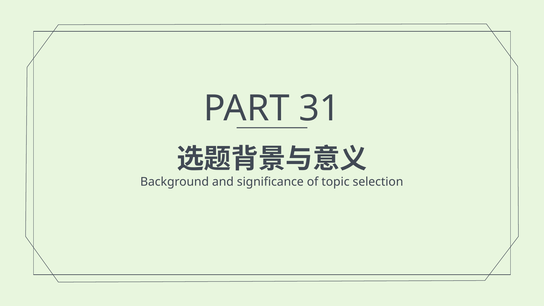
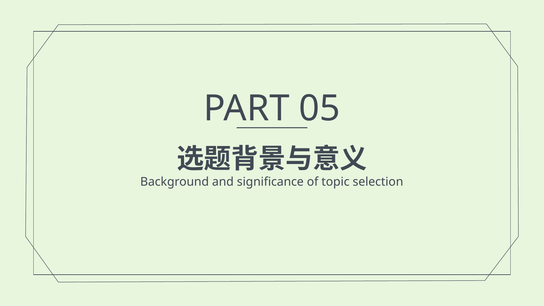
31: 31 -> 05
